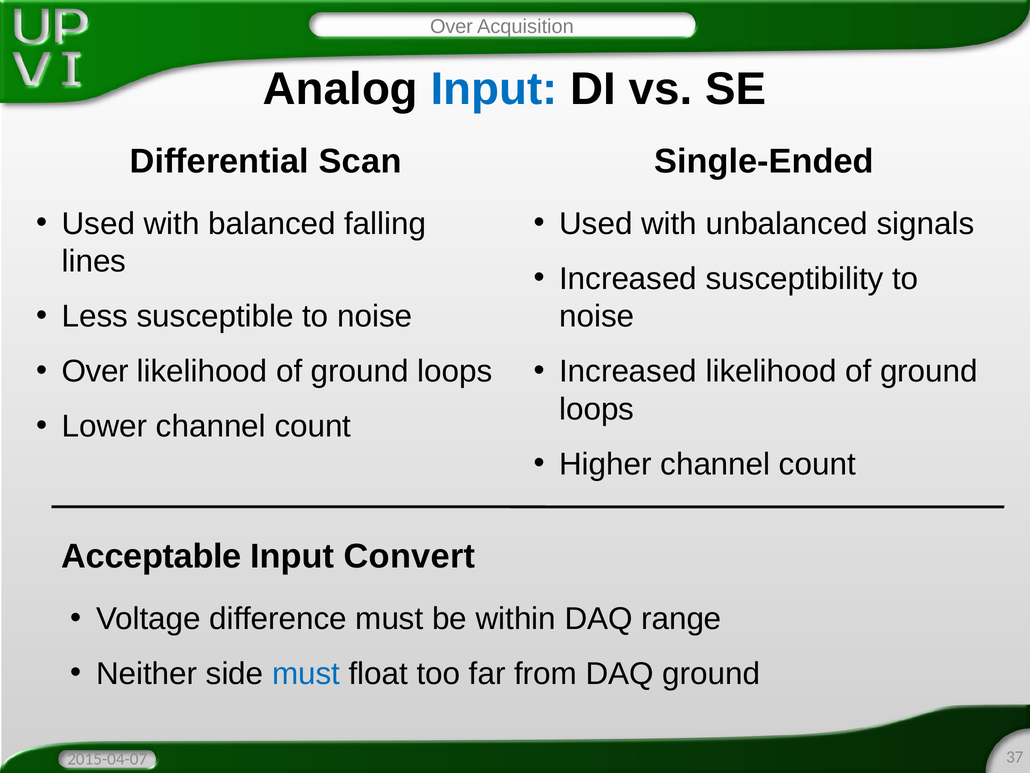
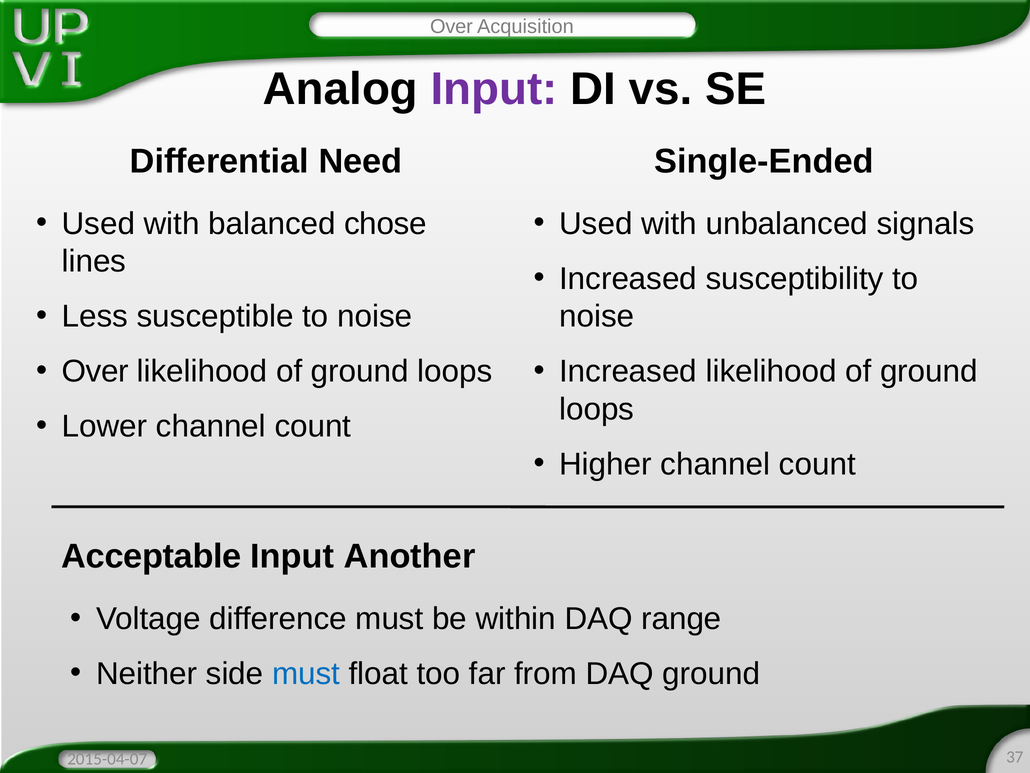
Input at (494, 89) colour: blue -> purple
Scan: Scan -> Need
falling: falling -> chose
Convert: Convert -> Another
